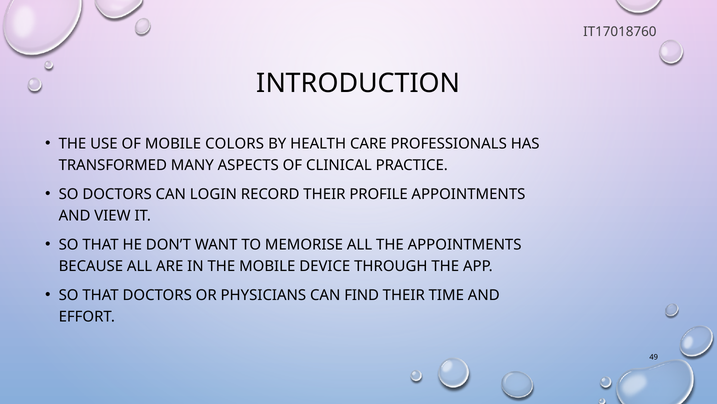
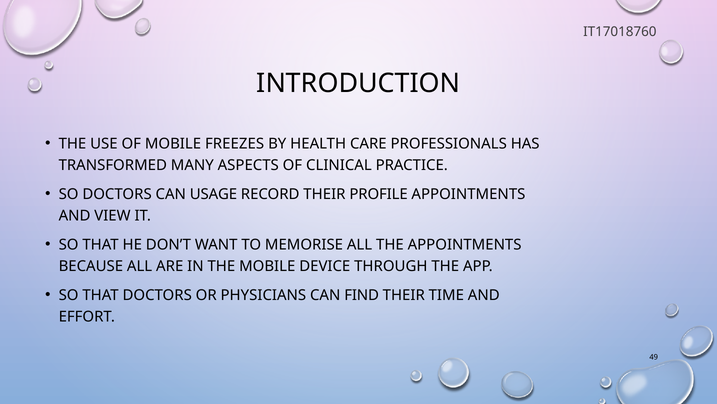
COLORS: COLORS -> FREEZES
LOGIN: LOGIN -> USAGE
